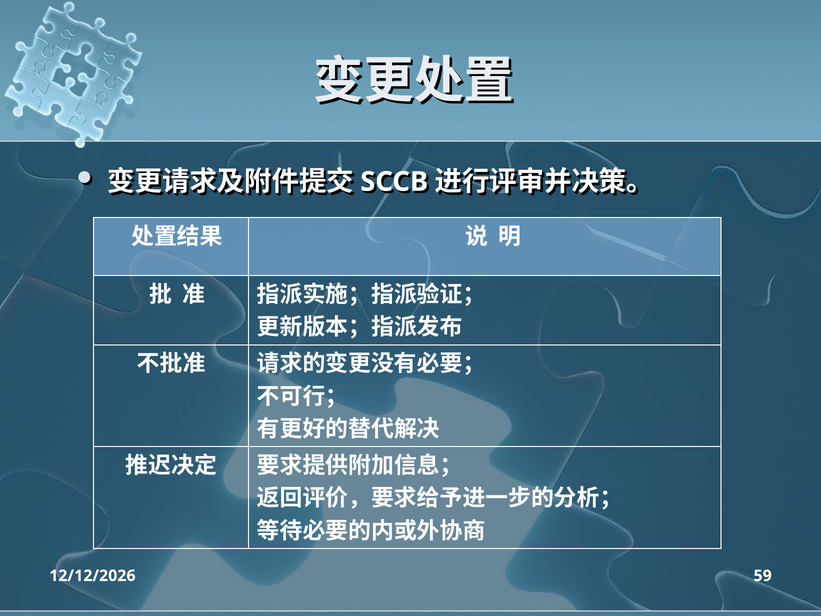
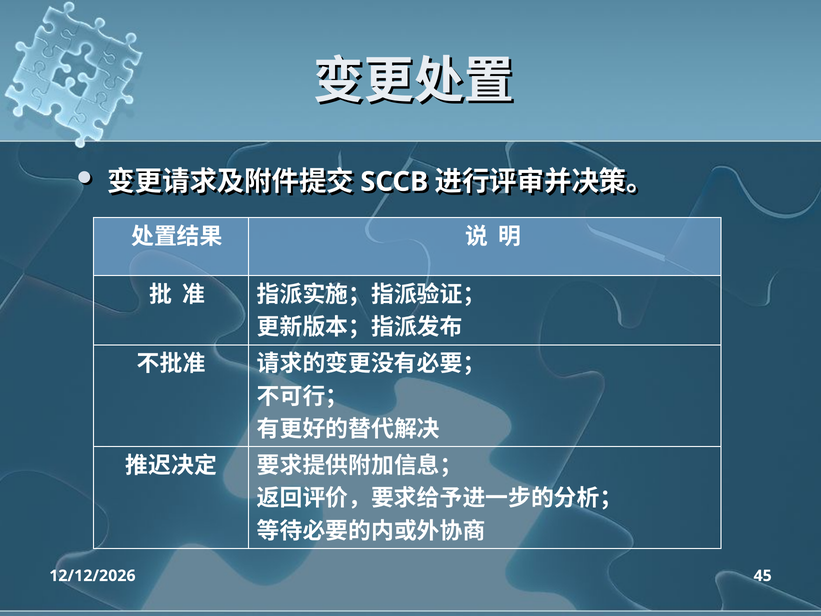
59: 59 -> 45
